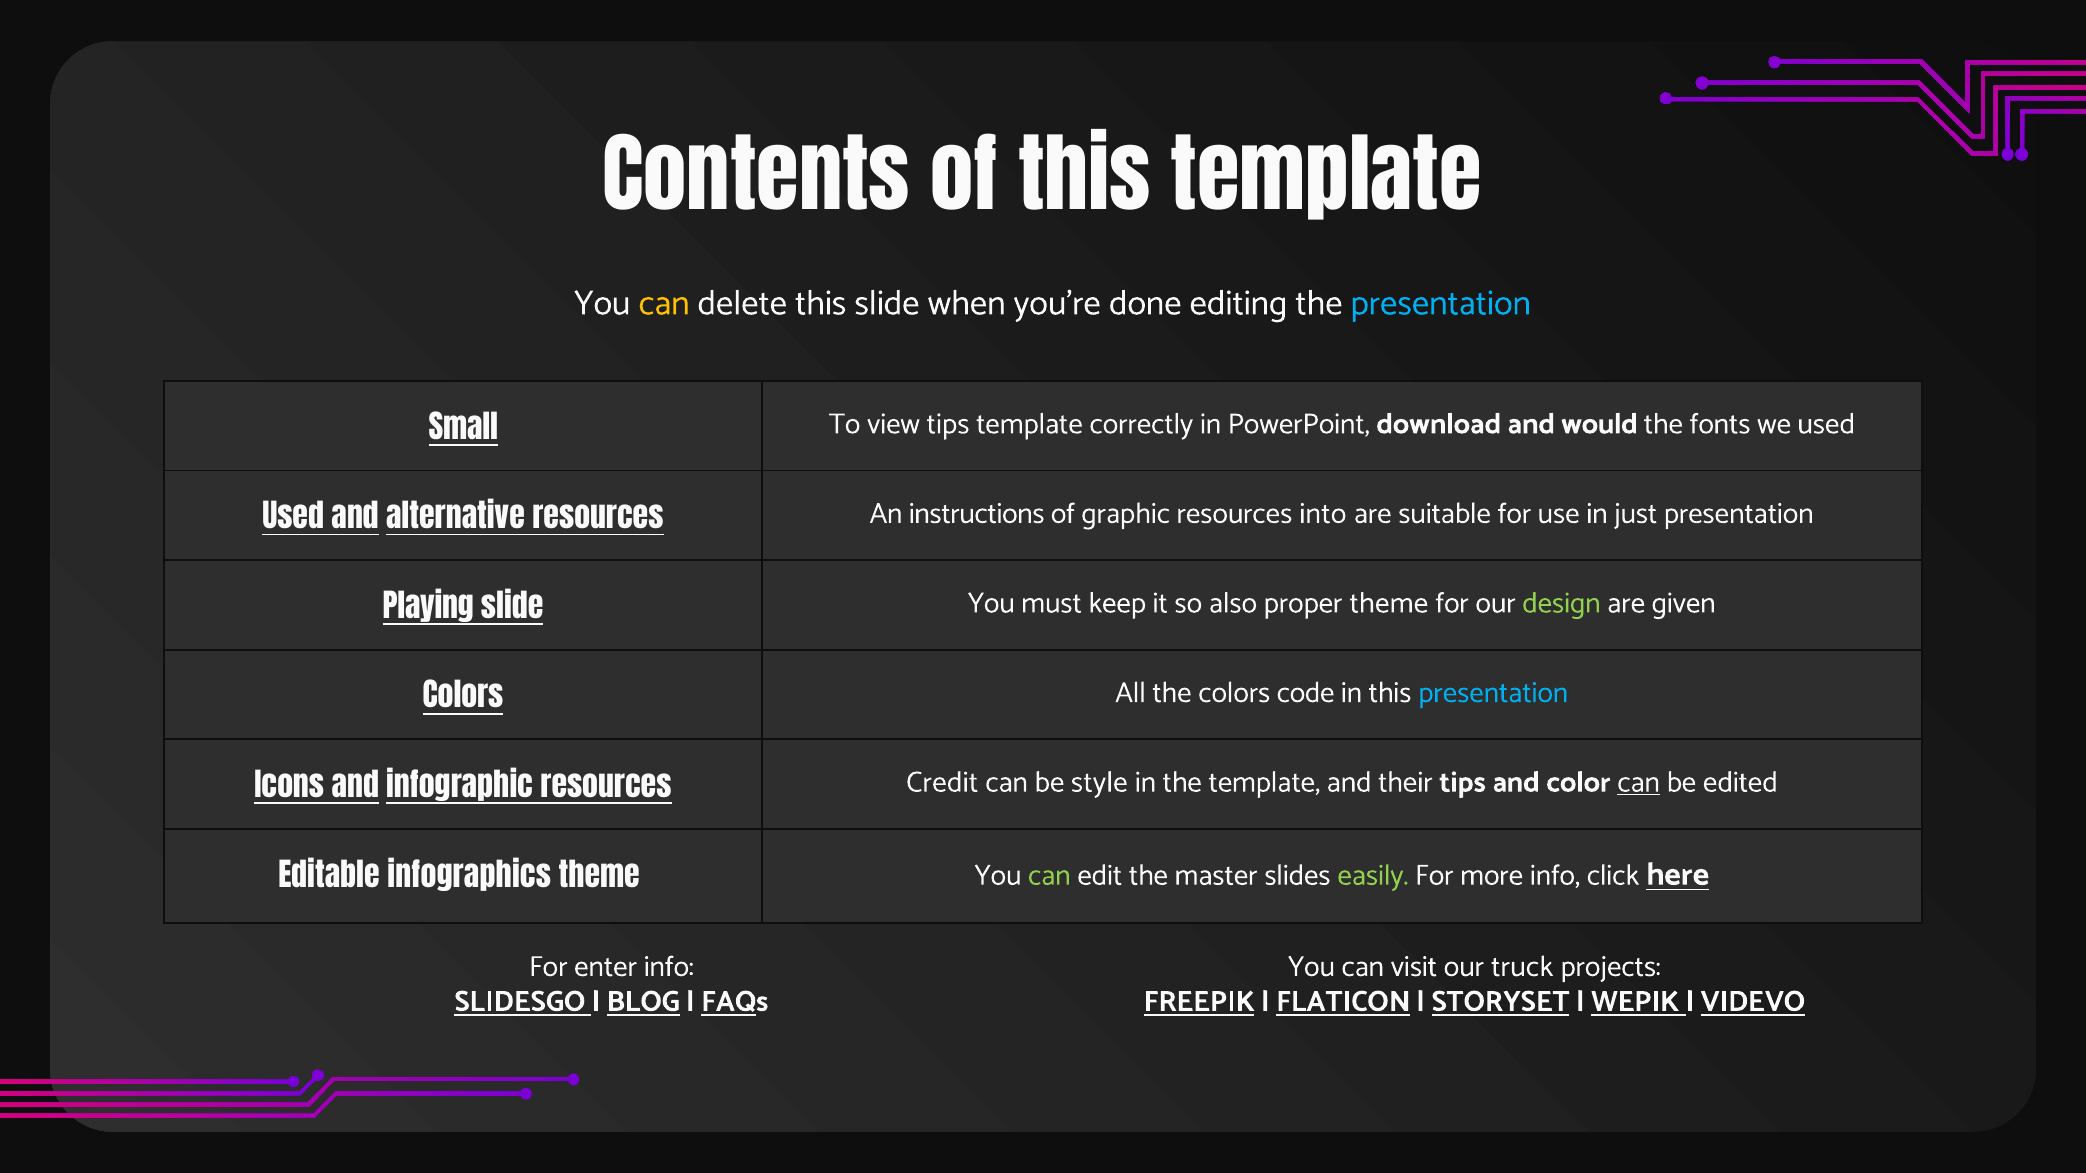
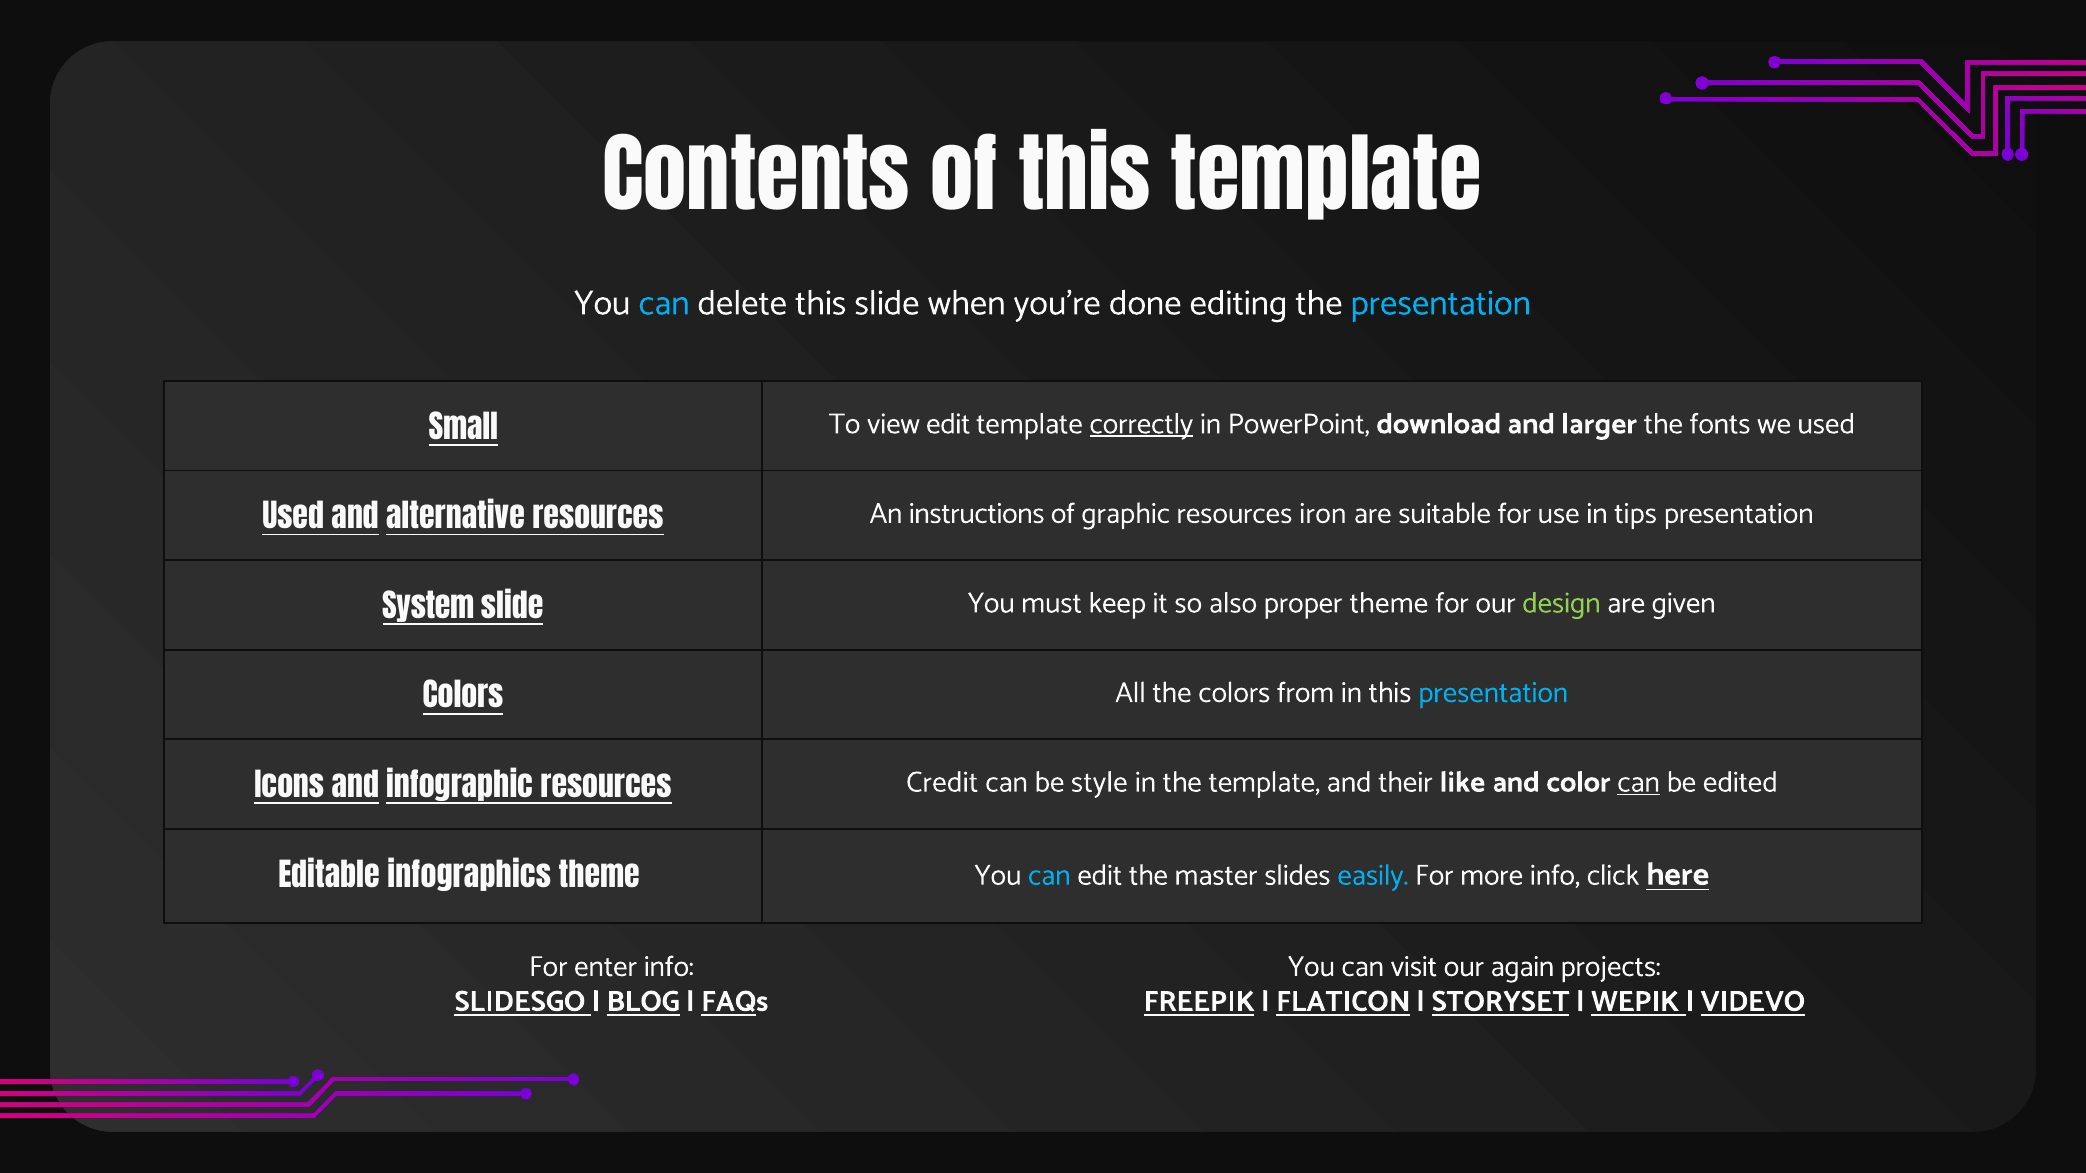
can at (664, 303) colour: yellow -> light blue
view tips: tips -> edit
correctly underline: none -> present
would: would -> larger
into: into -> iron
just: just -> tips
Playing: Playing -> System
code: code -> from
their tips: tips -> like
can at (1049, 875) colour: light green -> light blue
easily colour: light green -> light blue
truck: truck -> again
